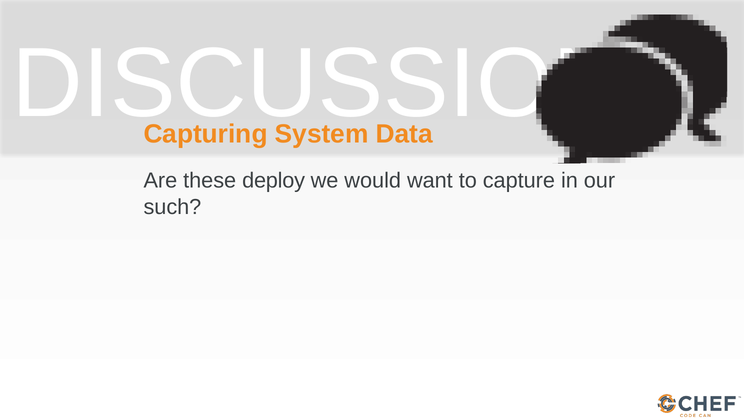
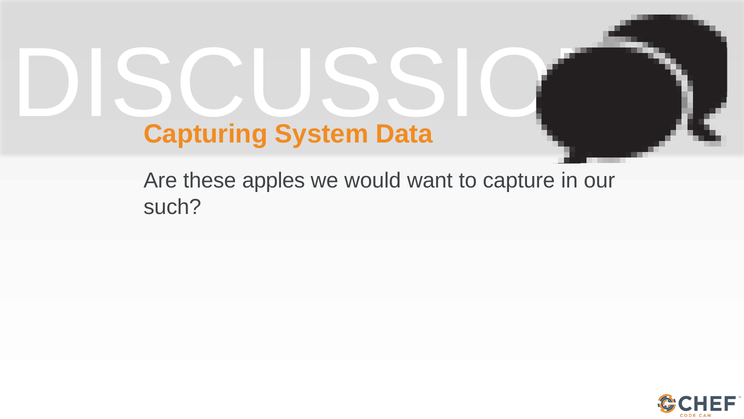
deploy: deploy -> apples
